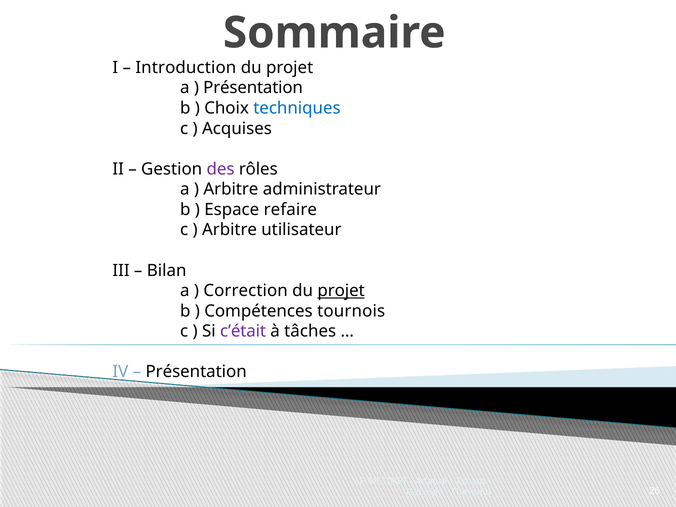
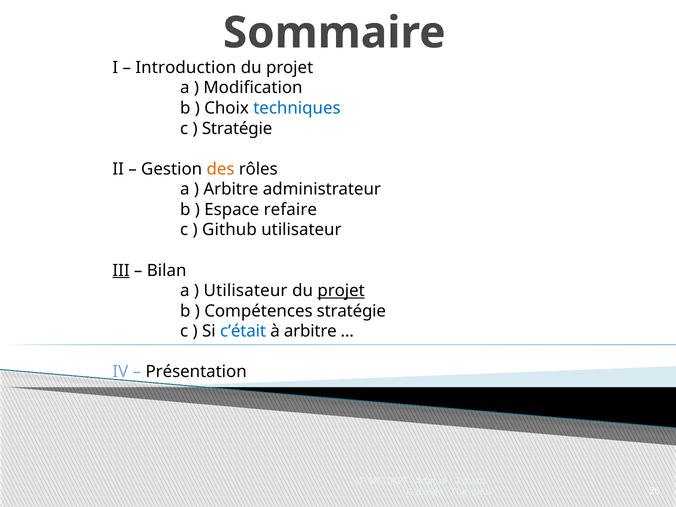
Présentation at (253, 88): Présentation -> Modification
Acquises at (237, 128): Acquises -> Stratégie
des colour: purple -> orange
Arbitre at (230, 230): Arbitre -> Github
III underline: none -> present
Correction at (246, 291): Correction -> Utilisateur
Compétences tournois: tournois -> stratégie
c’était colour: purple -> blue
à tâches: tâches -> arbitre
